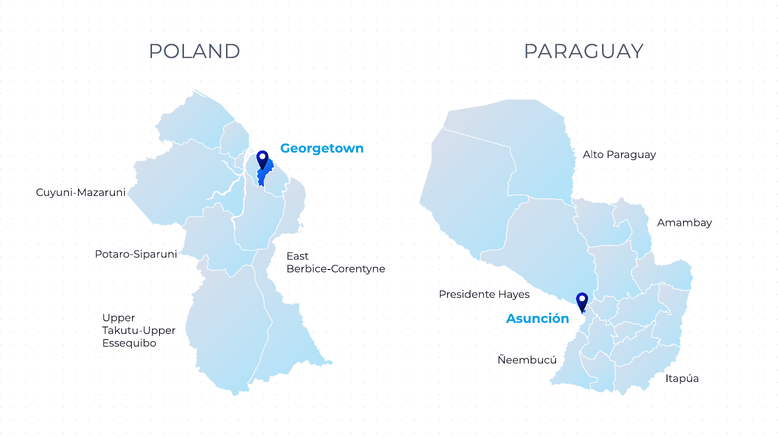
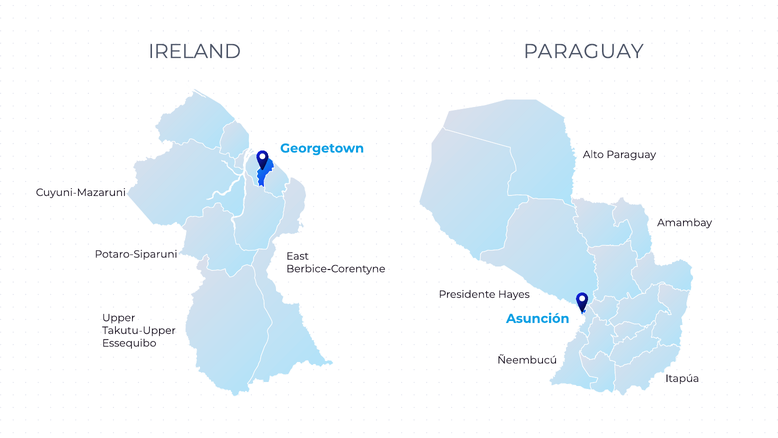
POLAND: POLAND -> IRELAND
